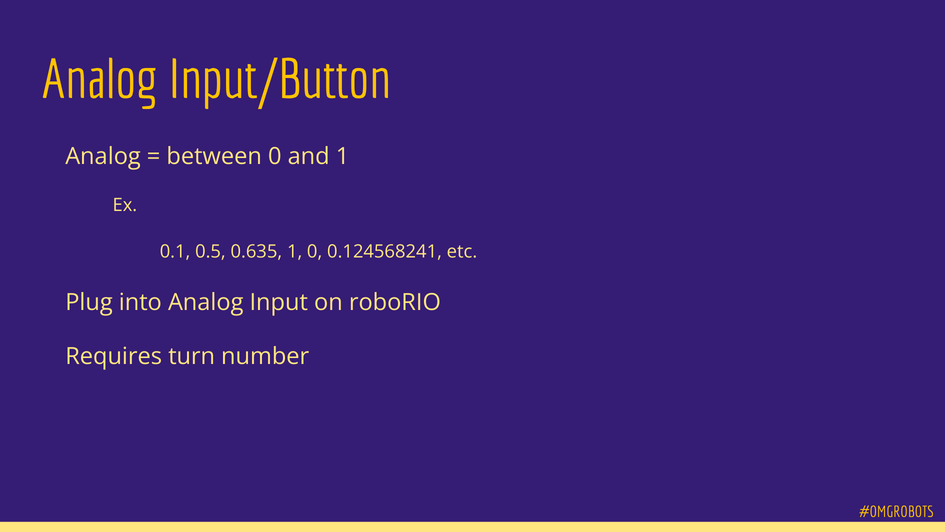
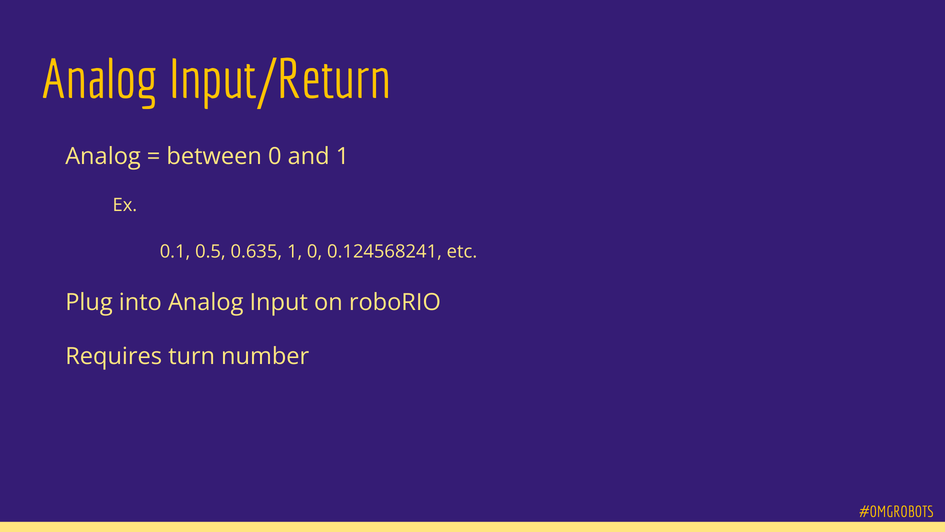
Input/Button: Input/Button -> Input/Return
